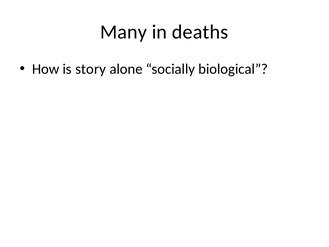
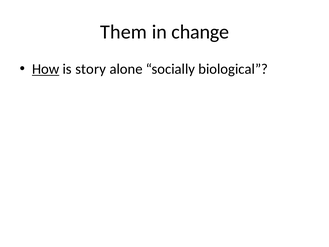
Many: Many -> Them
deaths: deaths -> change
How underline: none -> present
